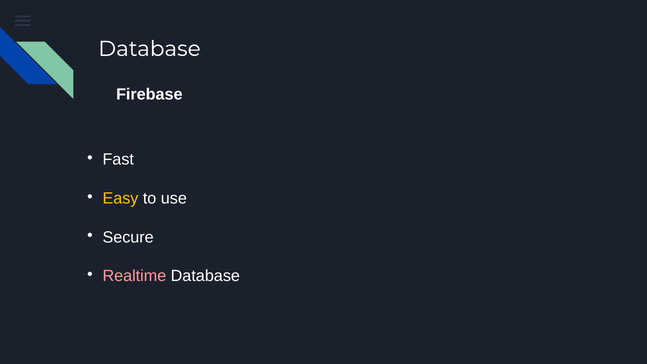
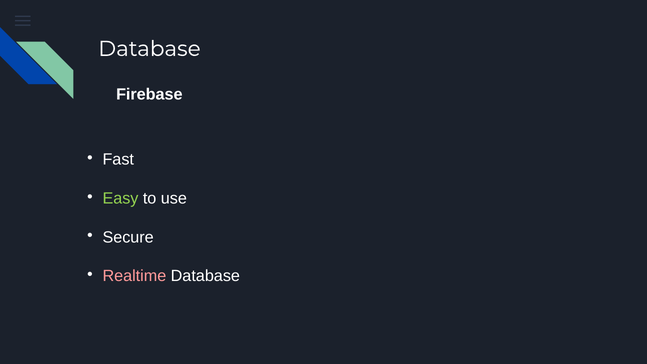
Easy colour: yellow -> light green
